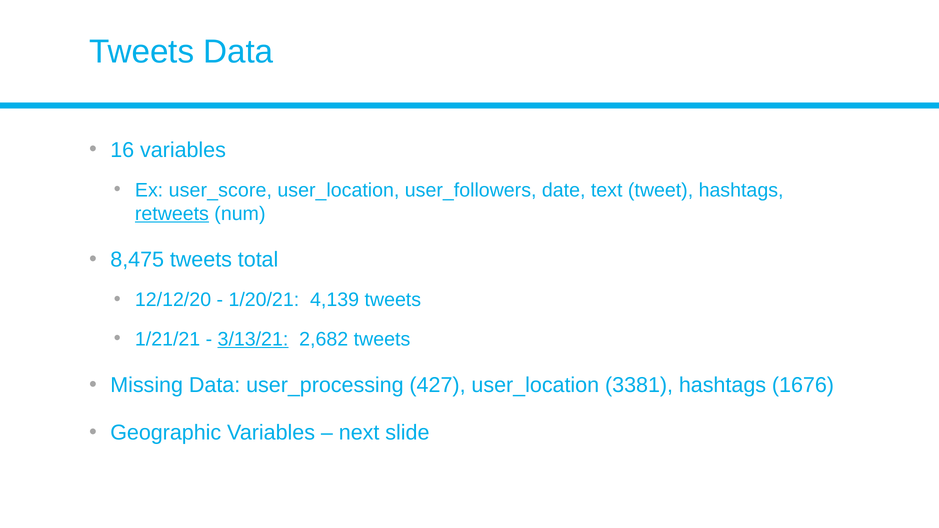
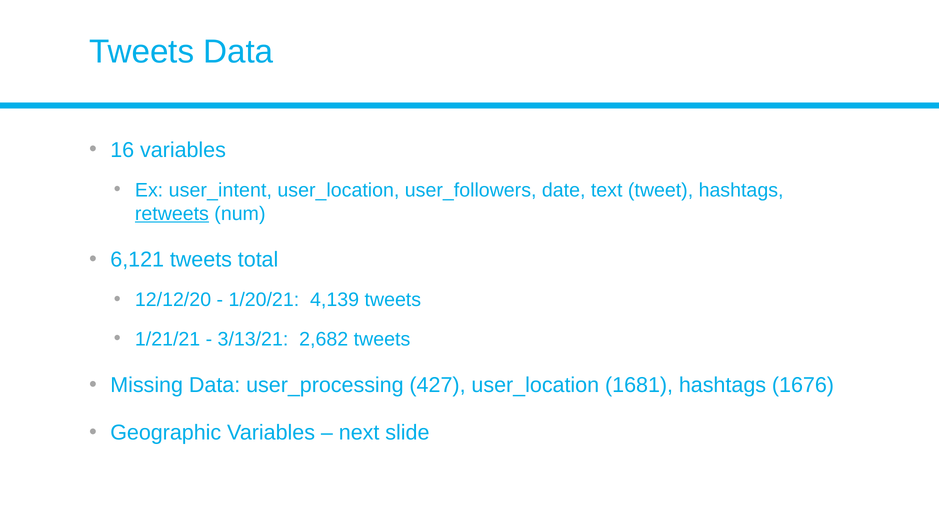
user_score: user_score -> user_intent
8,475: 8,475 -> 6,121
3/13/21 underline: present -> none
3381: 3381 -> 1681
